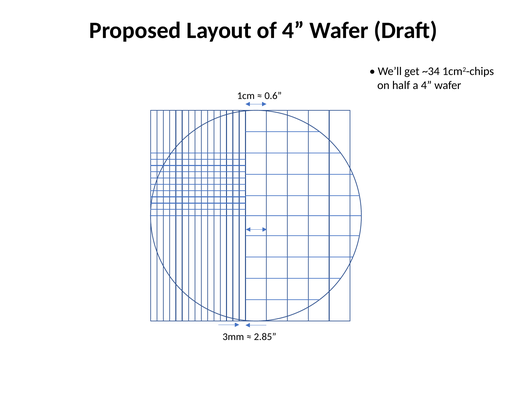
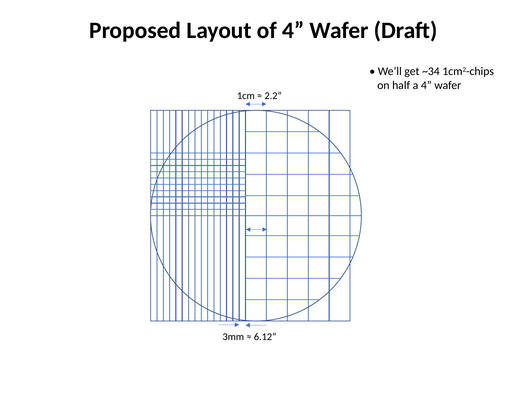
0.6: 0.6 -> 2.2
2.85: 2.85 -> 6.12
